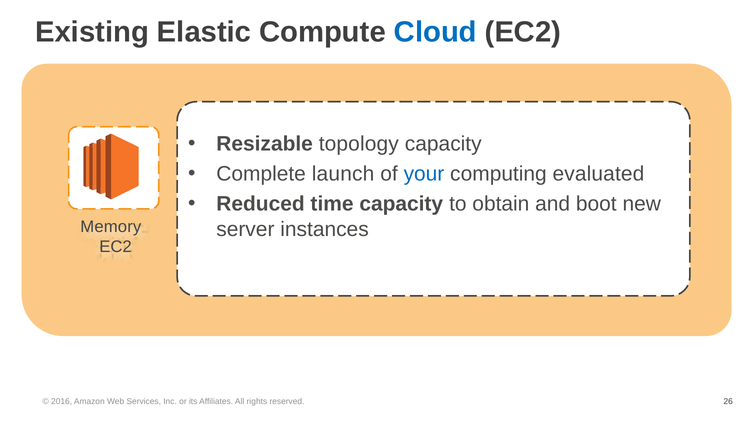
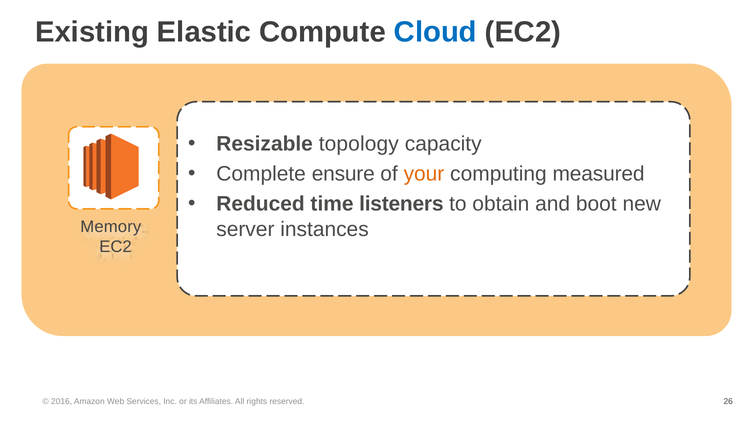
launch: launch -> ensure
your colour: blue -> orange
evaluated: evaluated -> measured
time capacity: capacity -> listeners
